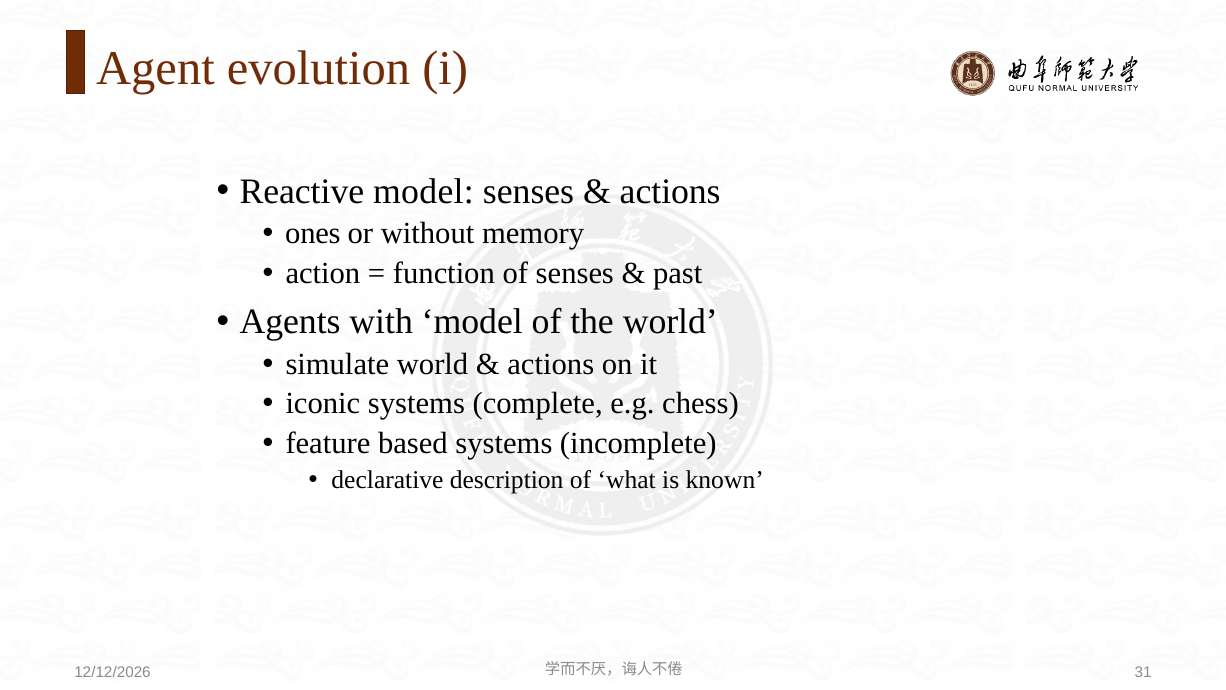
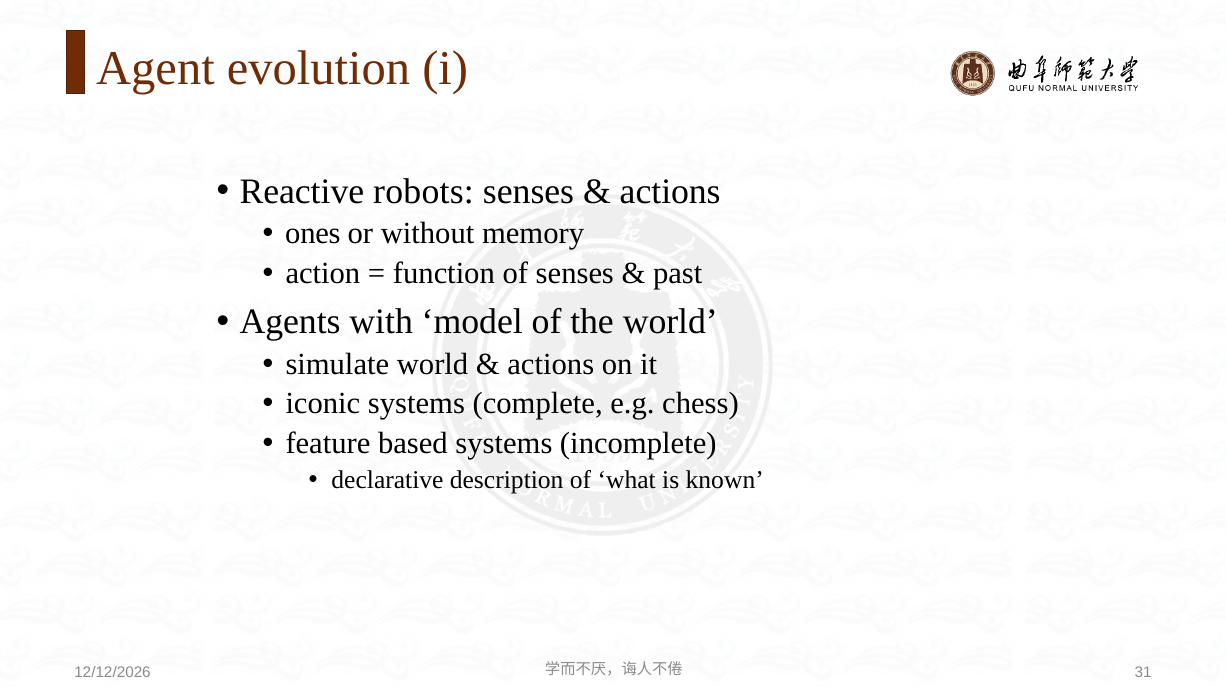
Reactive model: model -> robots
